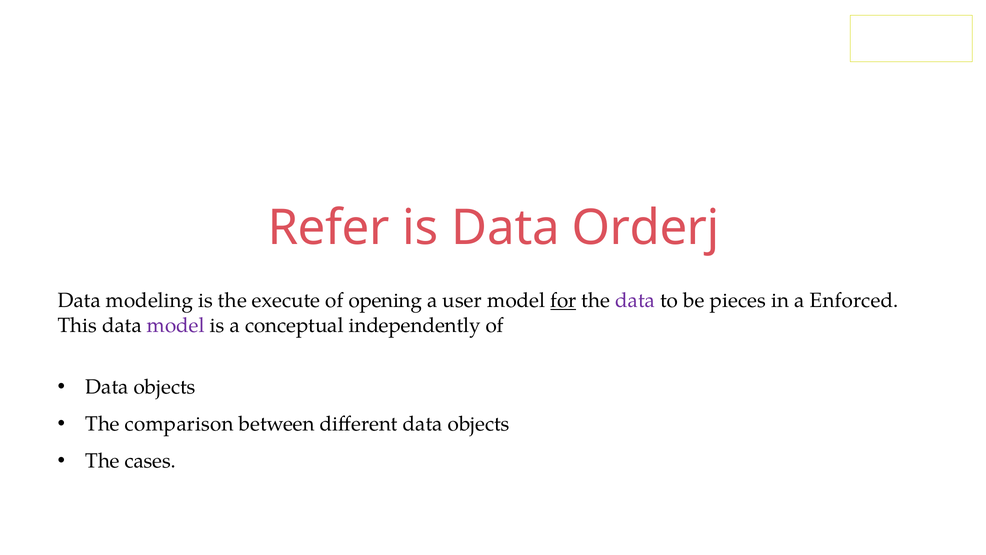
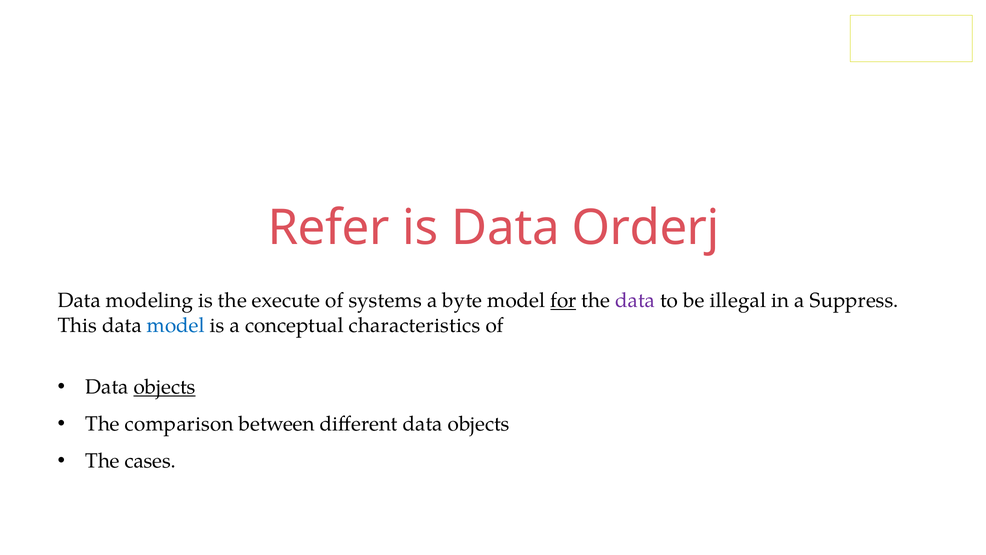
opening: opening -> systems
user: user -> byte
pieces: pieces -> illegal
Enforced: Enforced -> Suppress
model at (176, 325) colour: purple -> blue
independently: independently -> characteristics
objects at (165, 387) underline: none -> present
